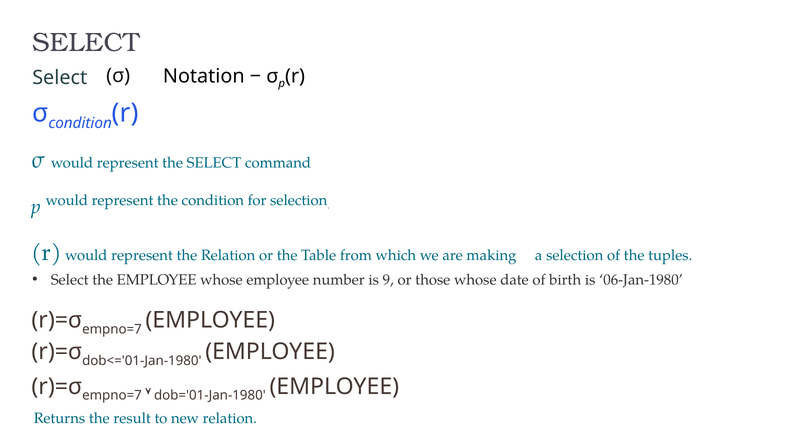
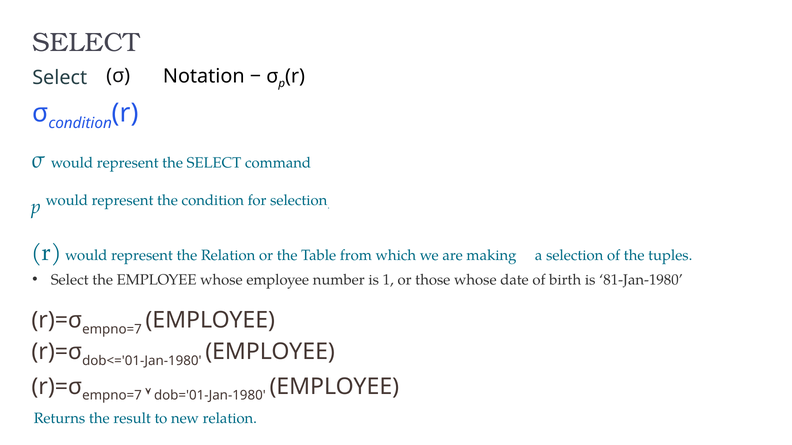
9: 9 -> 1
06-Jan-1980: 06-Jan-1980 -> 81-Jan-1980
